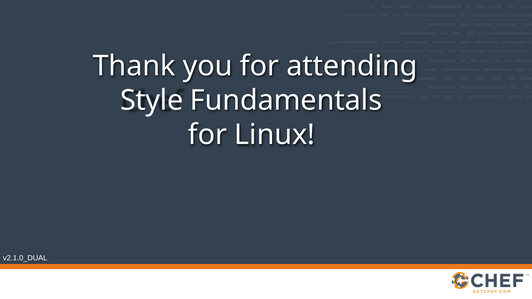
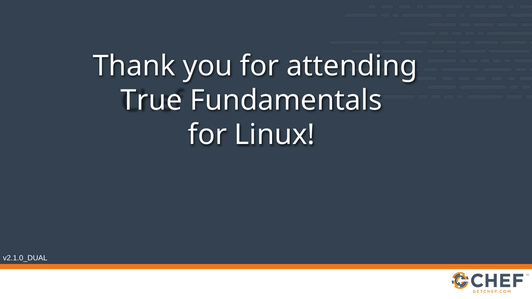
Style: Style -> True
